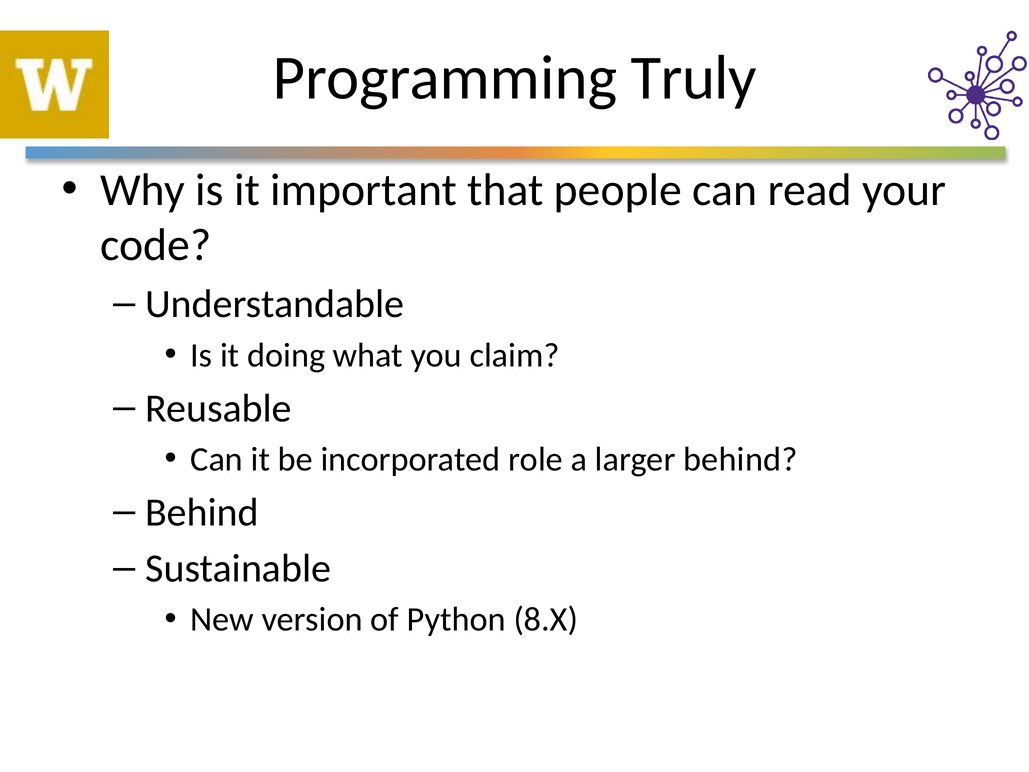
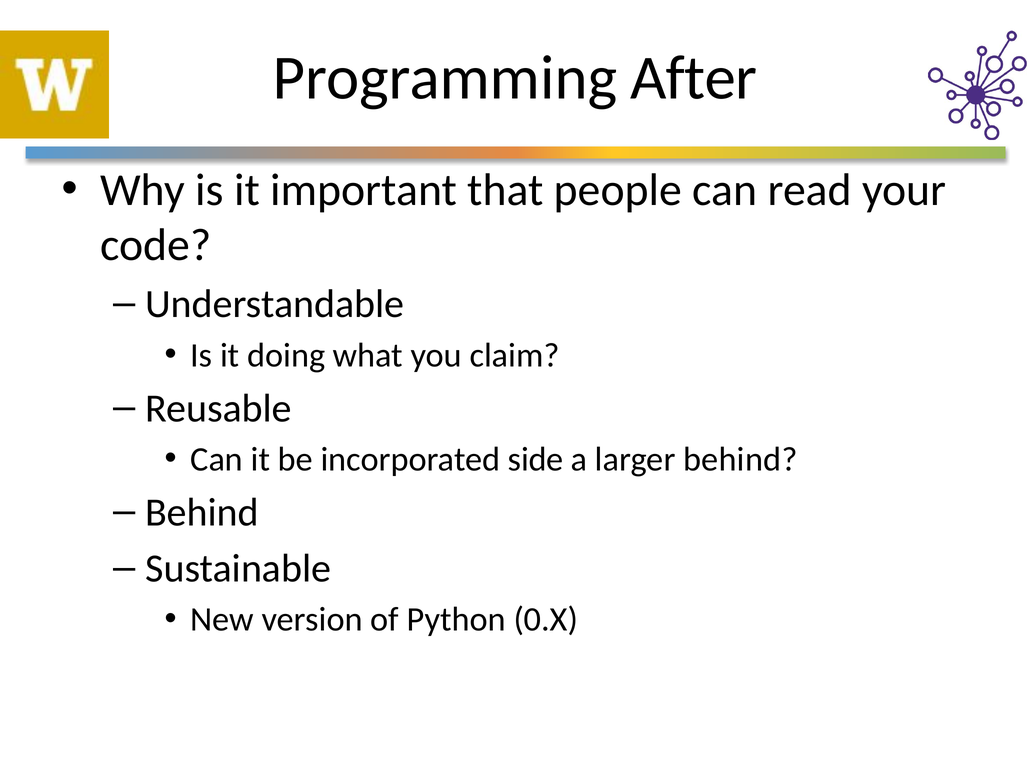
Truly: Truly -> After
role: role -> side
8.X: 8.X -> 0.X
